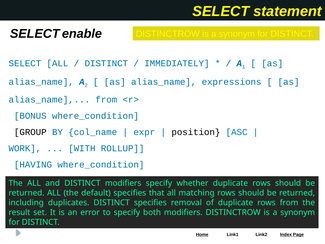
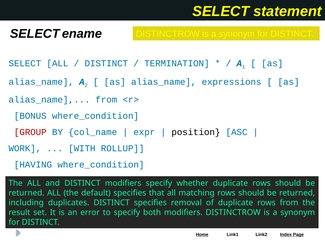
enable: enable -> ename
IMMEDIATELY: IMMEDIATELY -> TERMINATION
GROUP colour: black -> red
